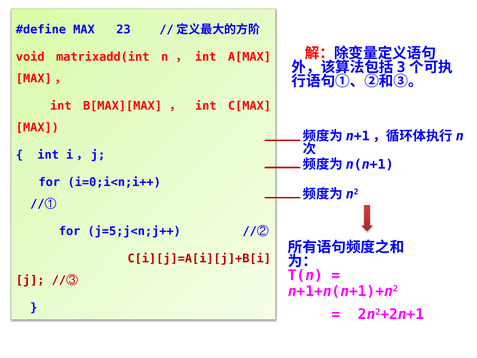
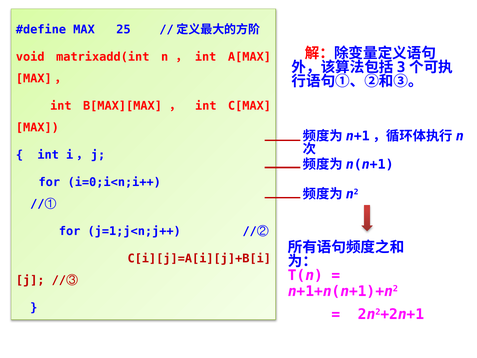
23: 23 -> 25
j=5;j<n;j++: j=5;j<n;j++ -> j=1;j<n;j++
